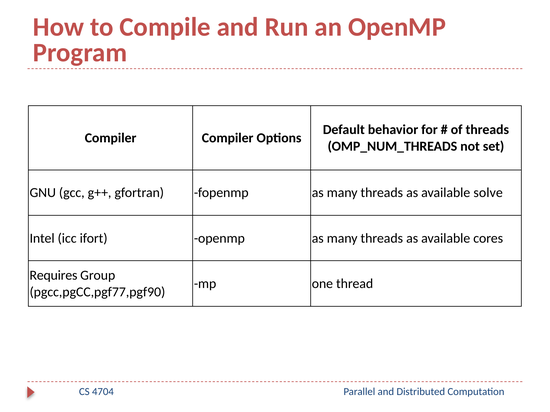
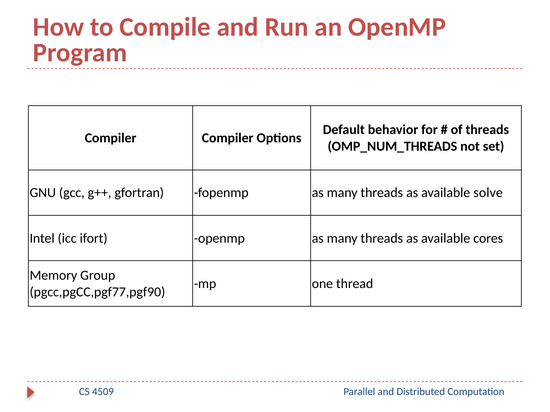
Requires: Requires -> Memory
4704: 4704 -> 4509
